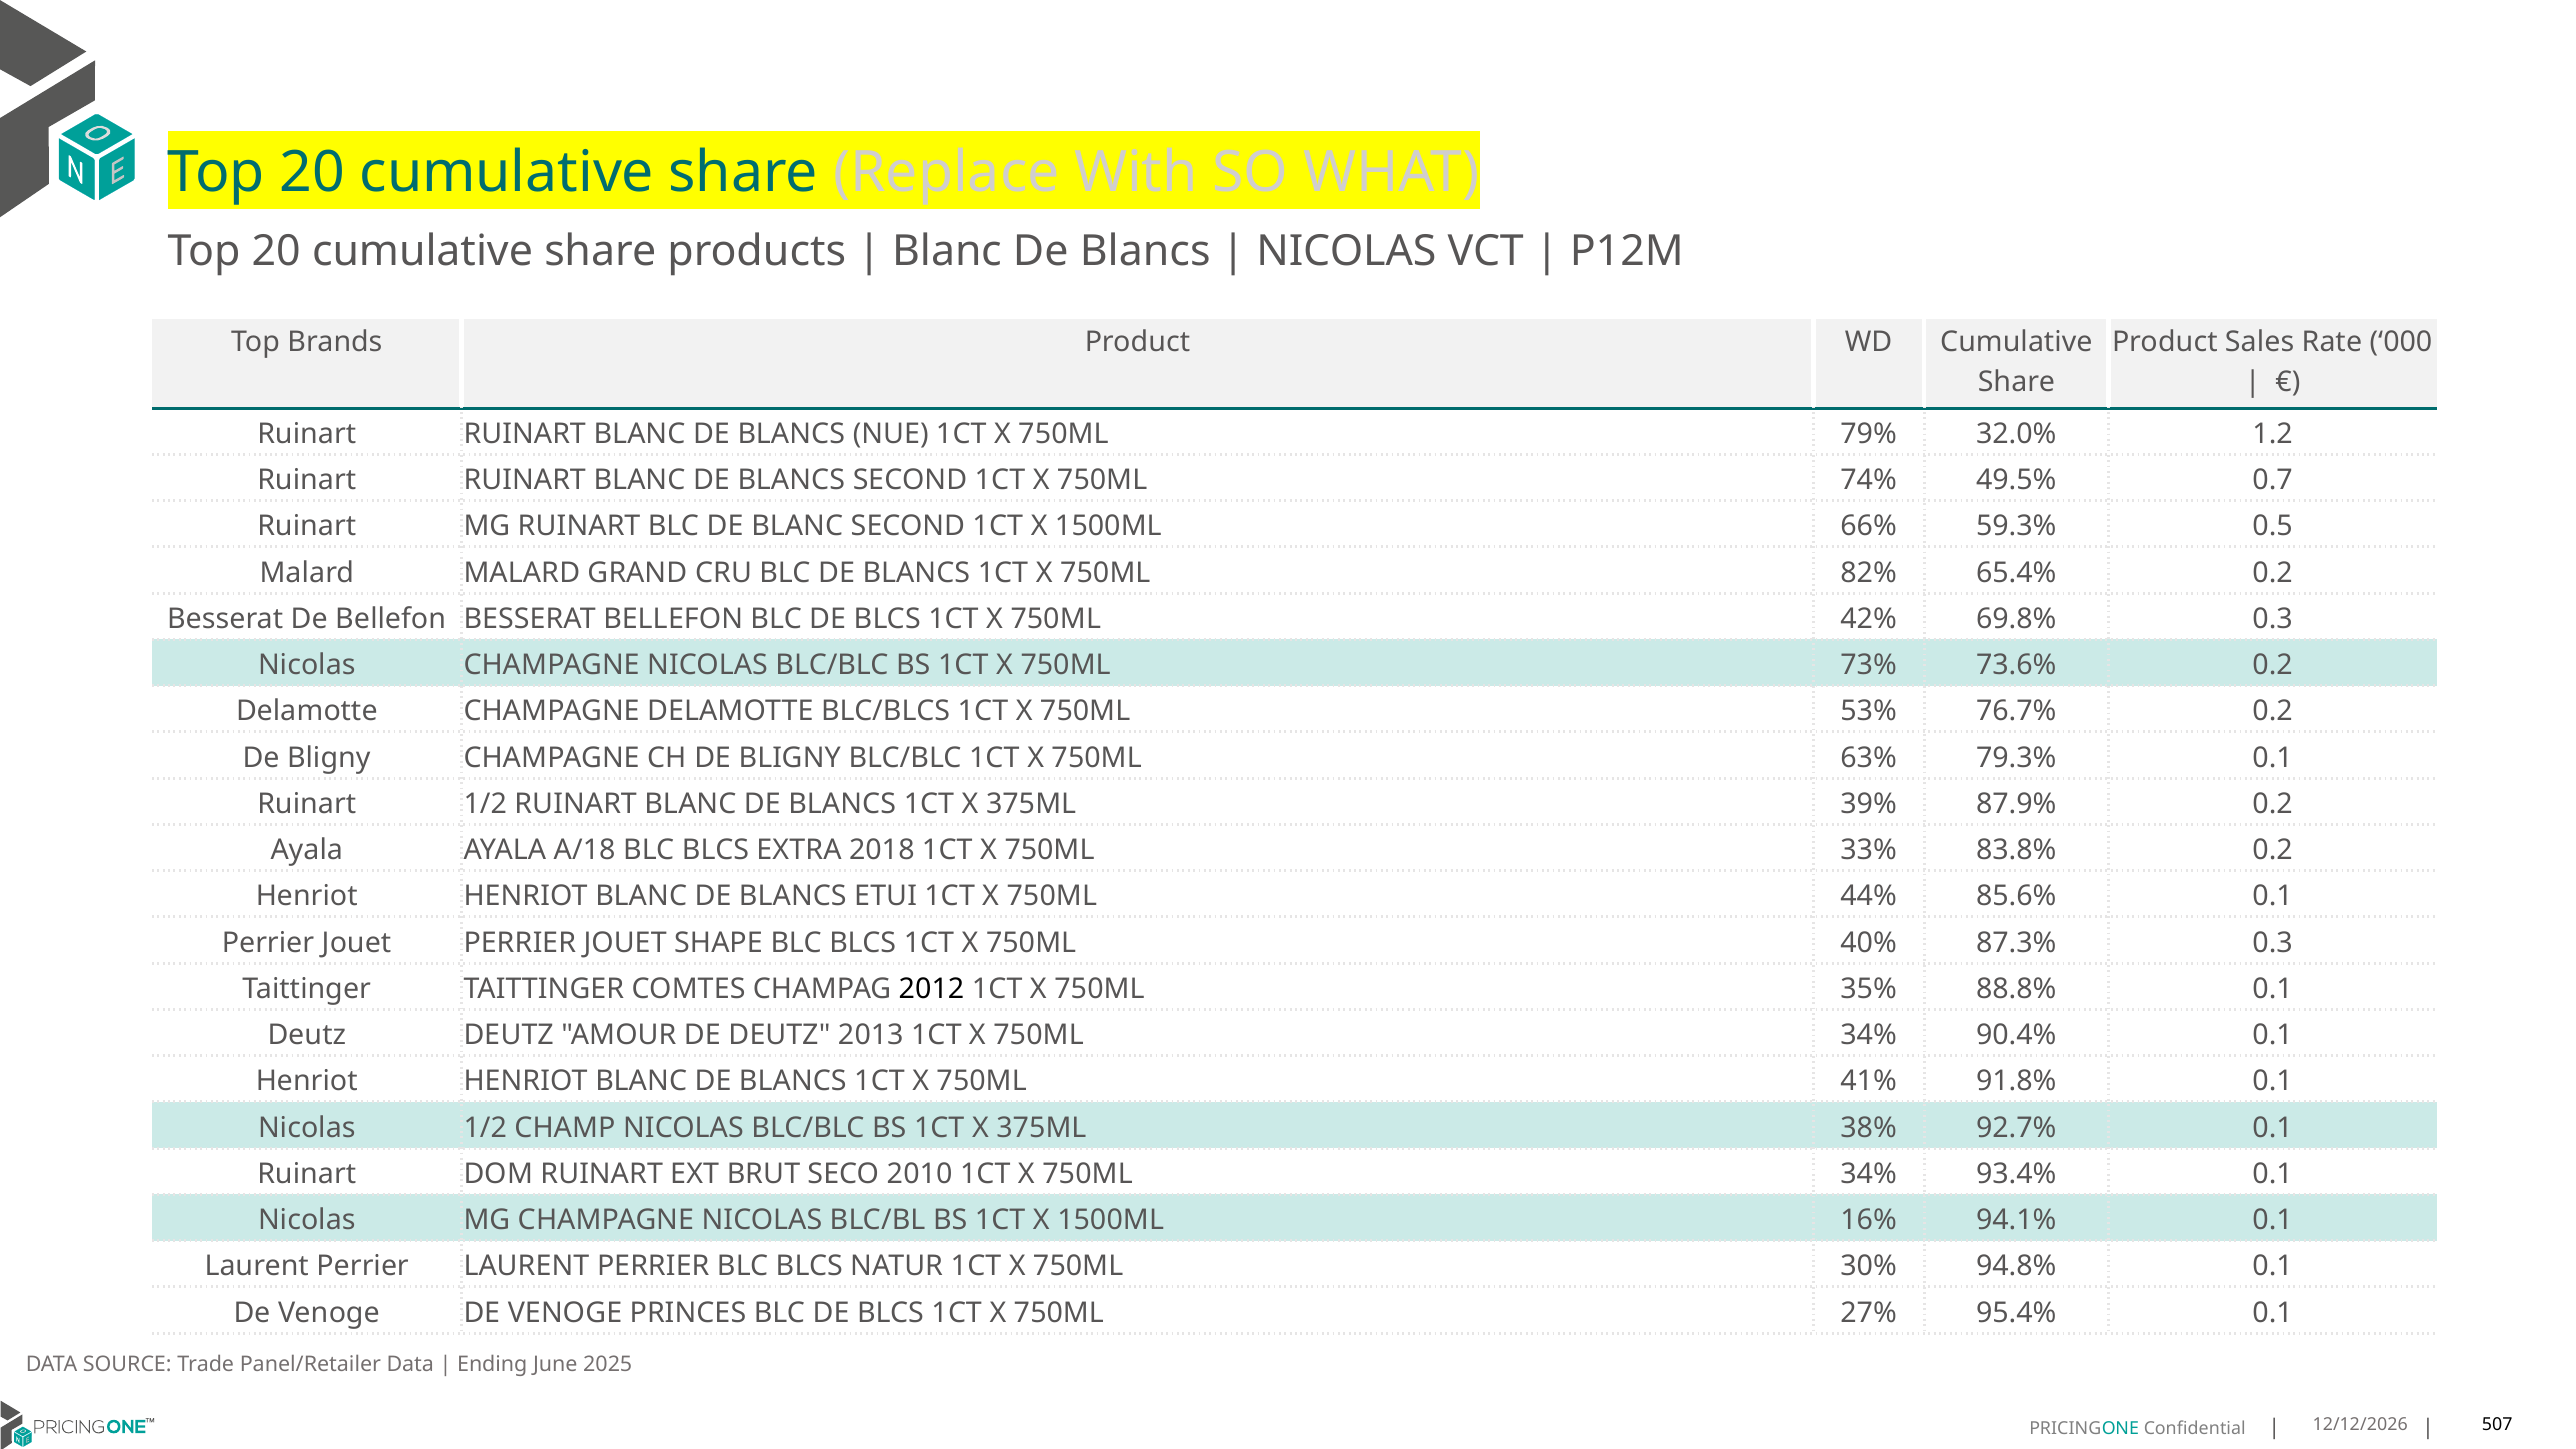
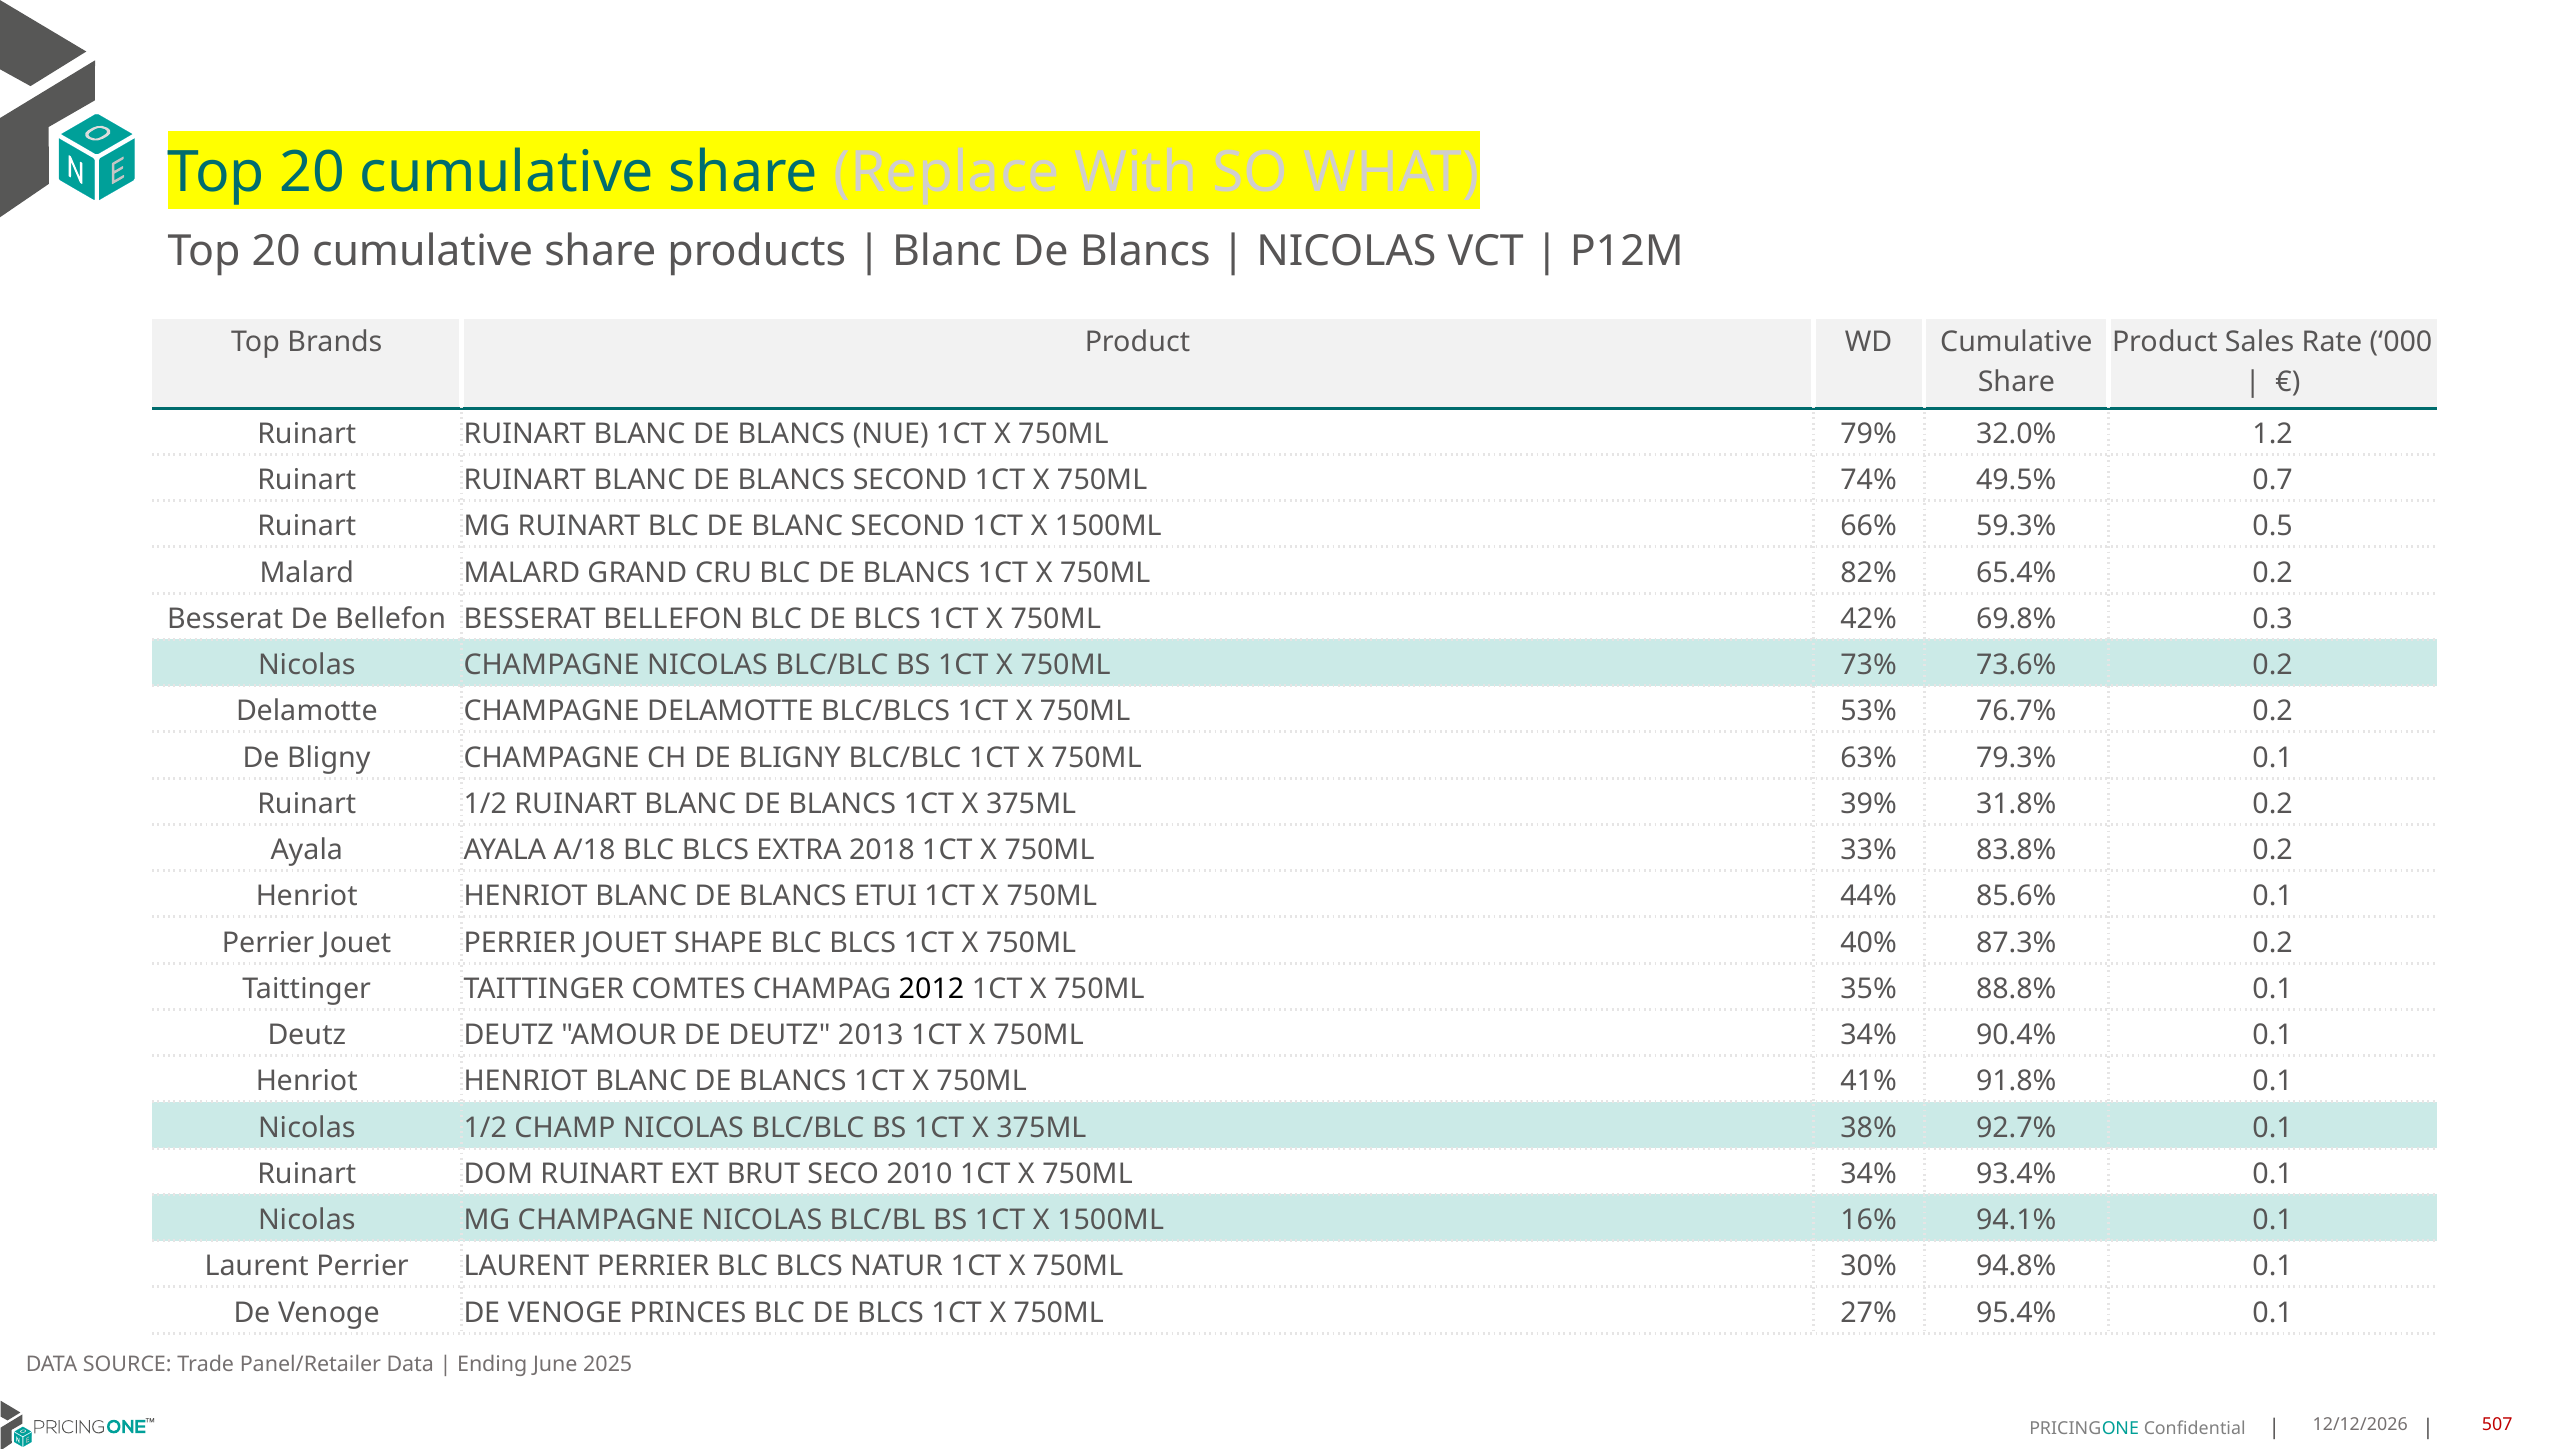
87.9%: 87.9% -> 31.8%
87.3% 0.3: 0.3 -> 0.2
507 colour: black -> red
